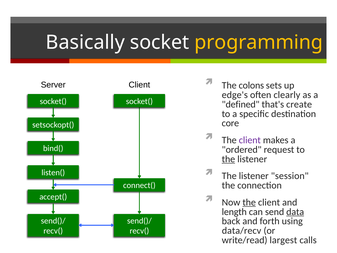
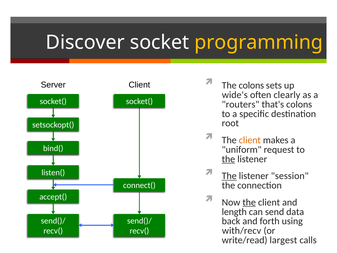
Basically: Basically -> Discover
edge's: edge's -> wide's
defined: defined -> routers
that's create: create -> colons
core: core -> root
client at (250, 140) colour: purple -> orange
ordered: ordered -> uniform
The at (229, 176) underline: none -> present
data underline: present -> none
data/recv: data/recv -> with/recv
